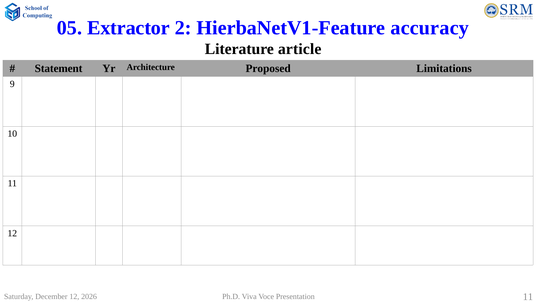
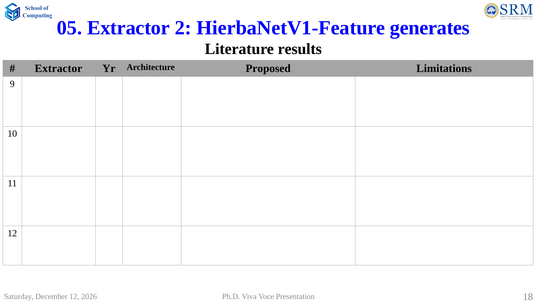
accuracy: accuracy -> generates
article: article -> results
Statement at (59, 68): Statement -> Extractor
Presentation 11: 11 -> 18
